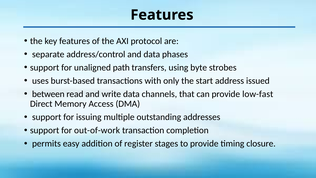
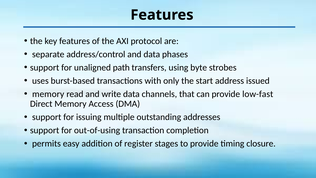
between at (48, 94): between -> memory
out-of-work: out-of-work -> out-of-using
